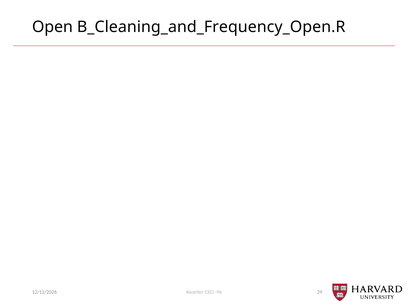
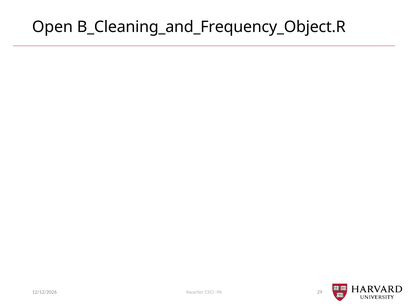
B_Cleaning_and_Frequency_Open.R: B_Cleaning_and_Frequency_Open.R -> B_Cleaning_and_Frequency_Object.R
